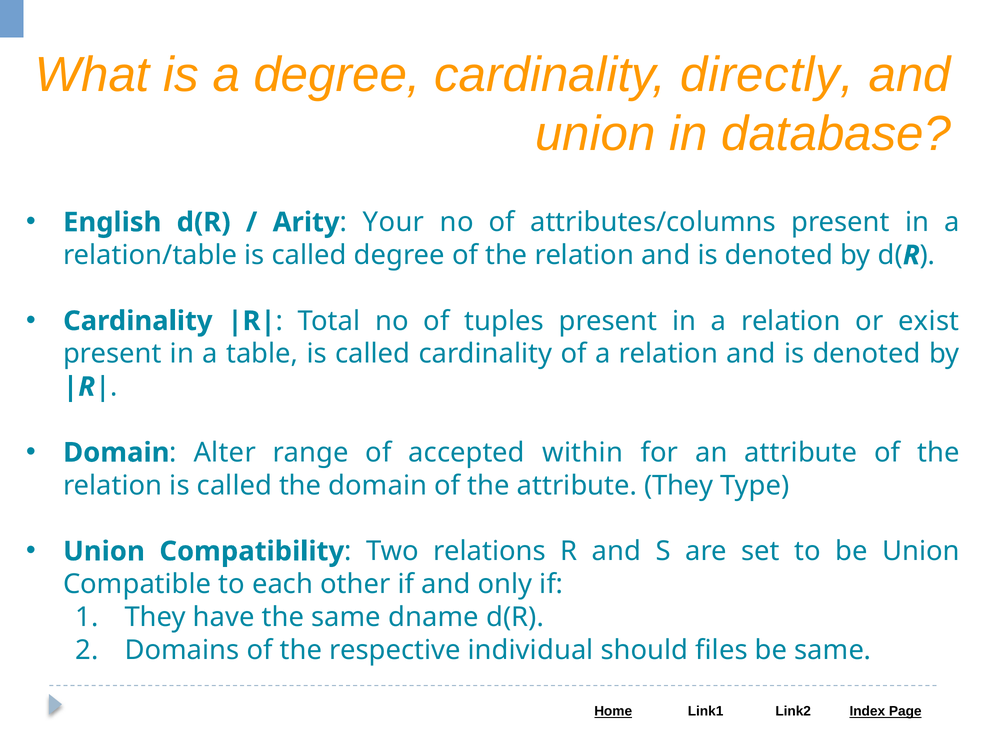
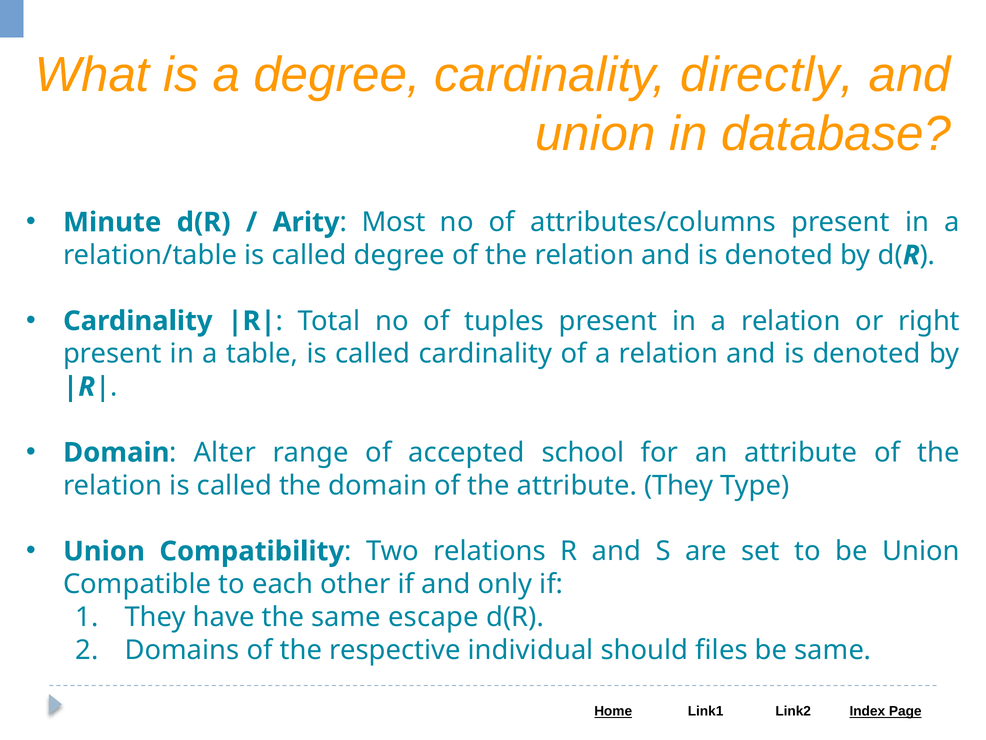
English: English -> Minute
Your: Your -> Most
exist: exist -> right
within: within -> school
dname: dname -> escape
